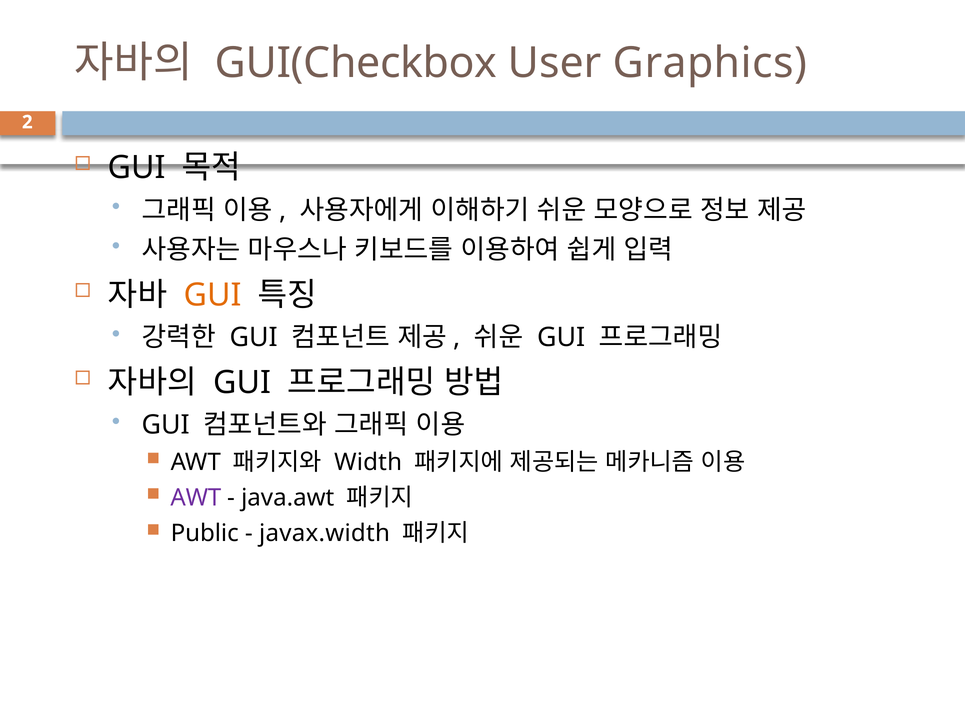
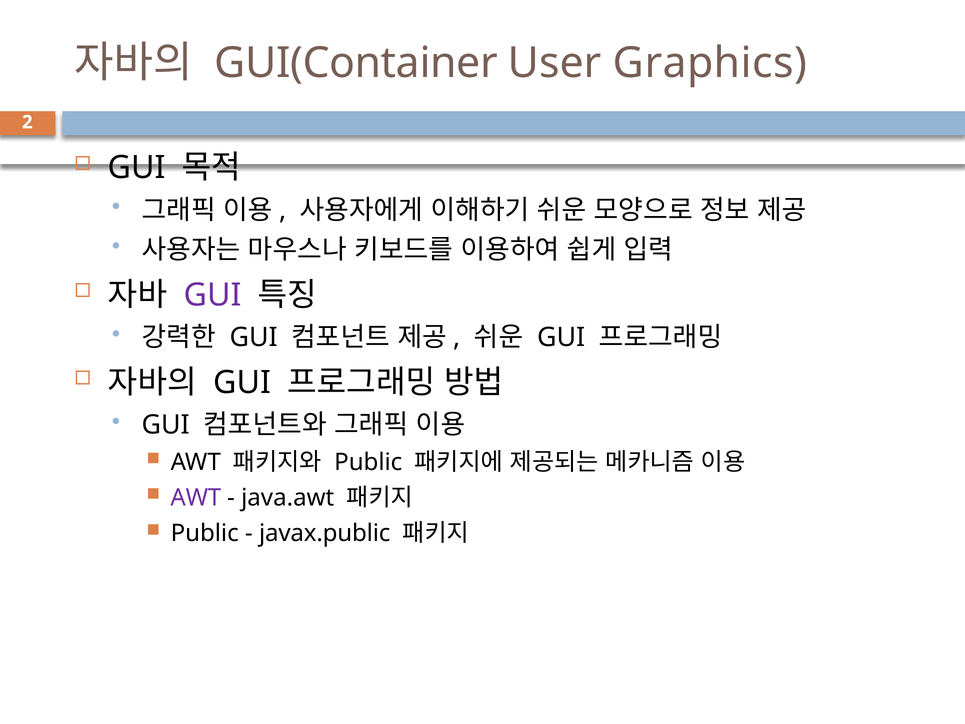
GUI(Checkbox: GUI(Checkbox -> GUI(Container
GUI at (213, 295) colour: orange -> purple
Width at (368, 462): Width -> Public
javax.width: javax.width -> javax.public
